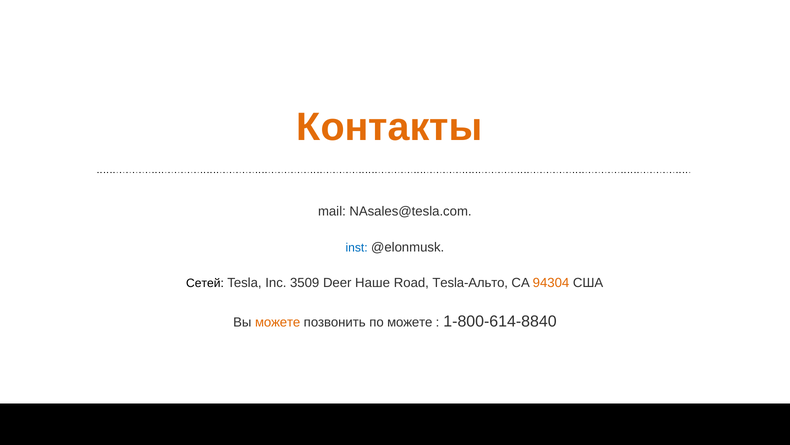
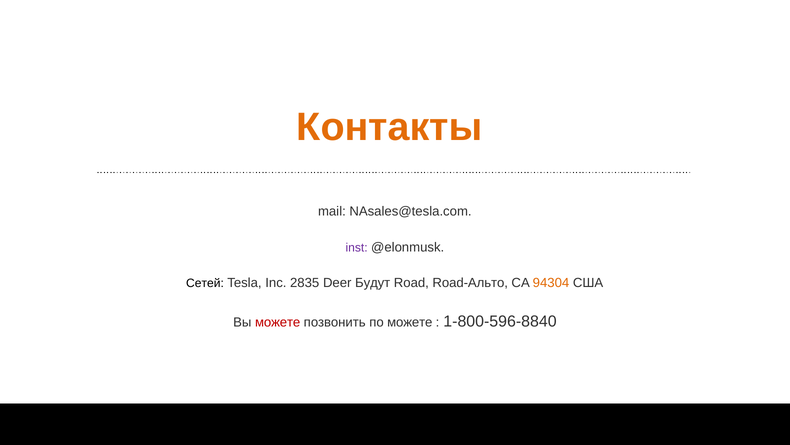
inst colour: blue -> purple
3509: 3509 -> 2835
Наше: Наше -> Будут
Tesla-Альто: Tesla-Альто -> Road-Альто
можете at (278, 322) colour: orange -> red
1-800-614-8840: 1-800-614-8840 -> 1-800-596-8840
